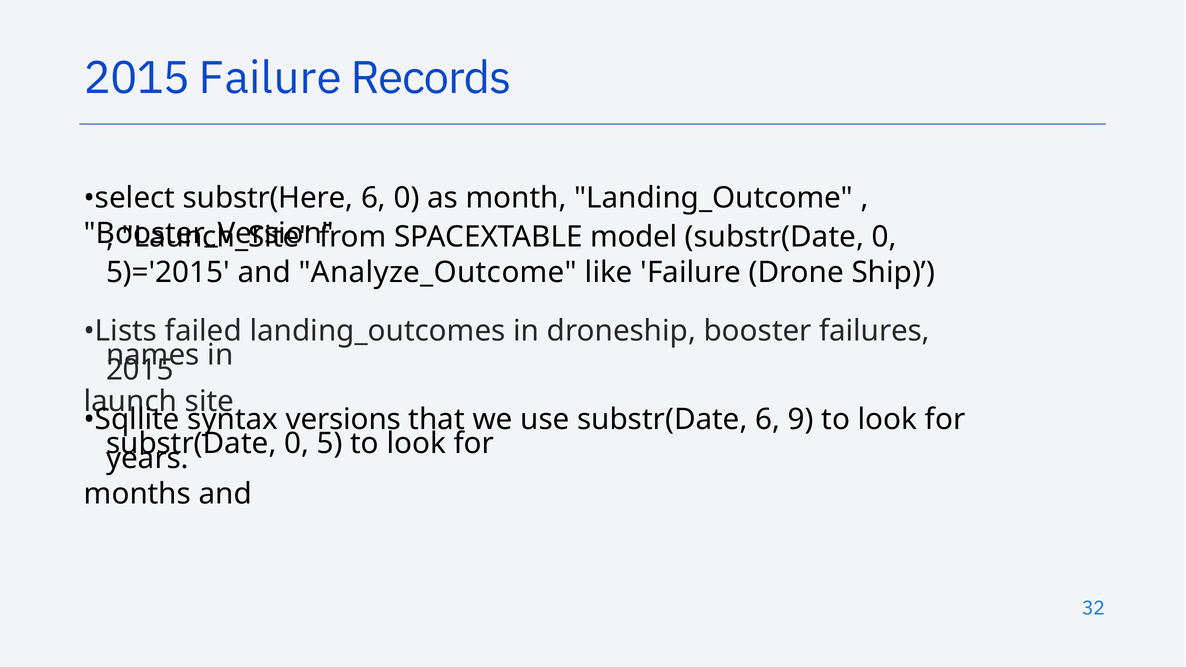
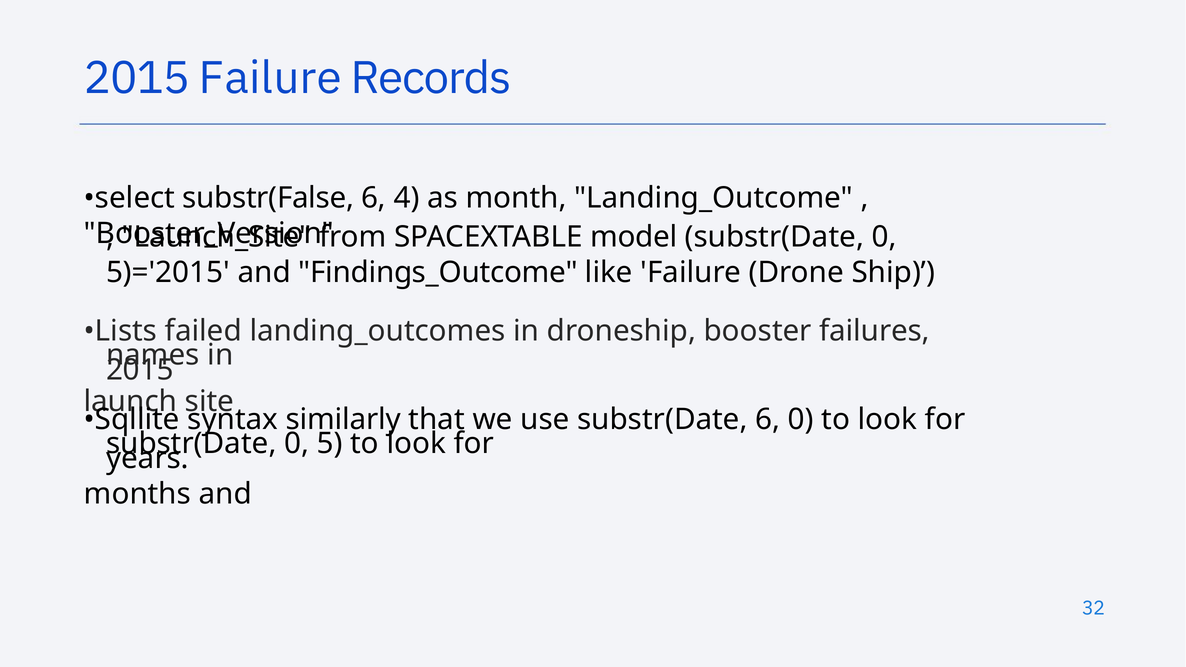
substr(Here: substr(Here -> substr(False
6 0: 0 -> 4
Analyze_Outcome: Analyze_Outcome -> Findings_Outcome
versions: versions -> similarly
6 9: 9 -> 0
